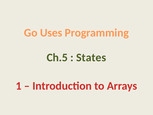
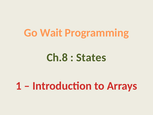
Uses: Uses -> Wait
Ch.5: Ch.5 -> Ch.8
